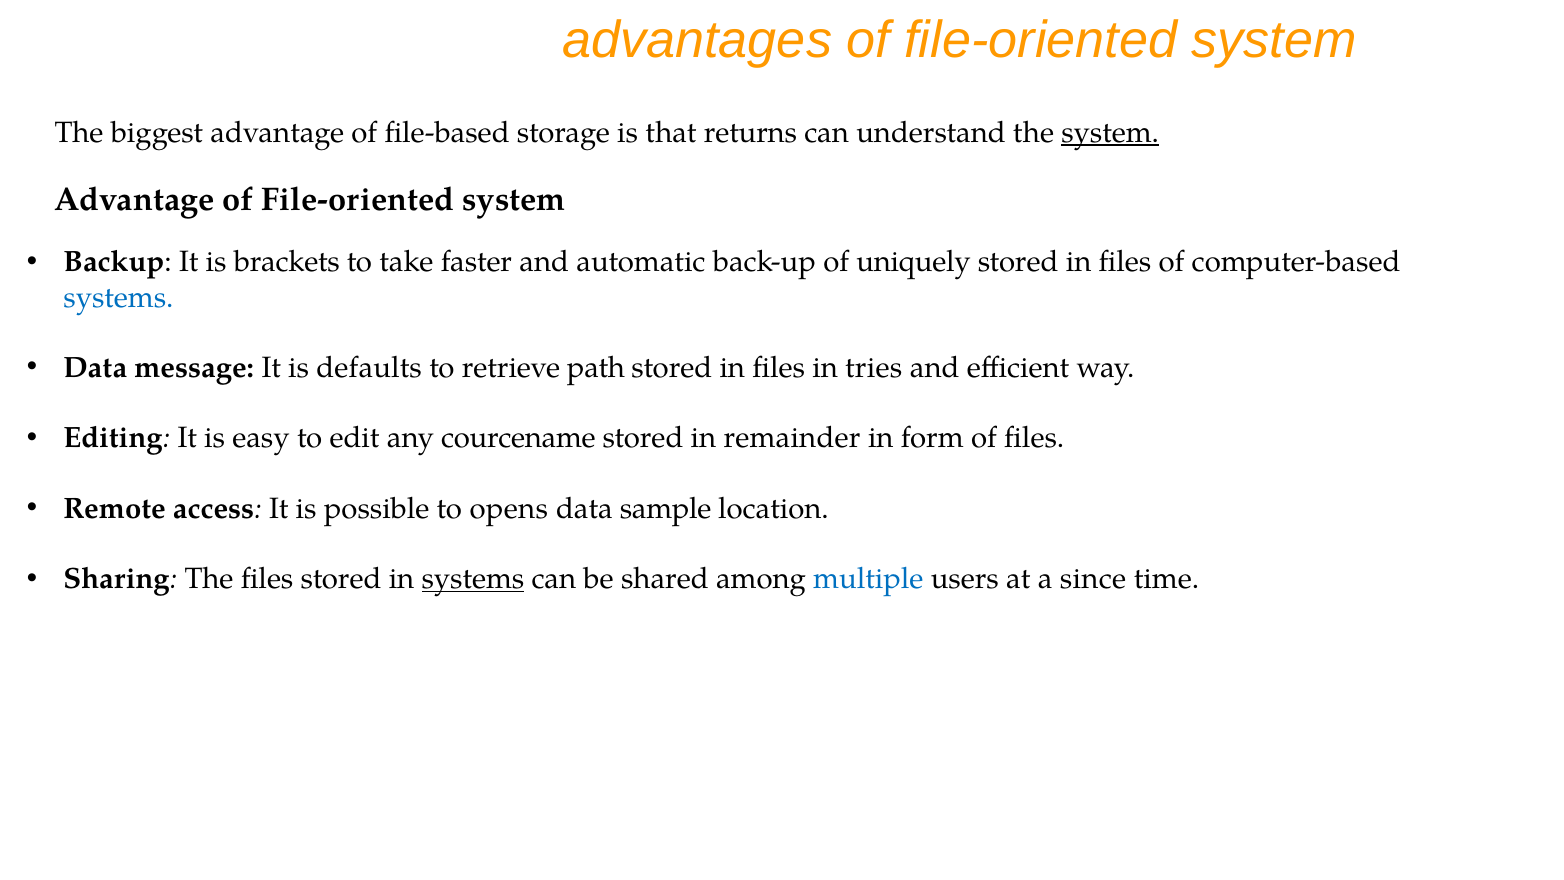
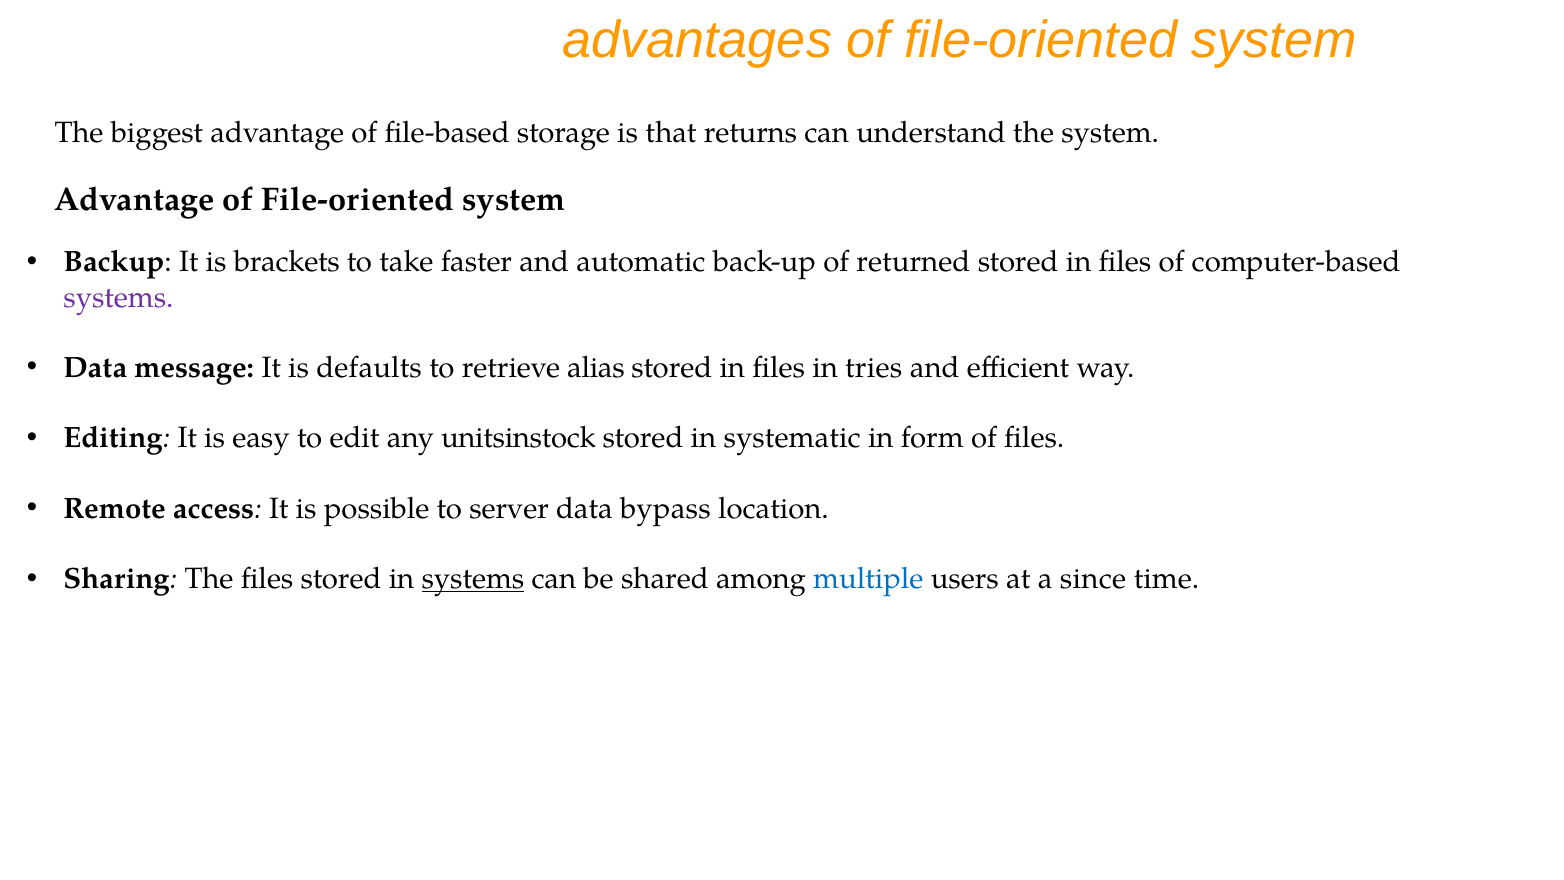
system at (1110, 133) underline: present -> none
uniquely: uniquely -> returned
systems at (118, 297) colour: blue -> purple
path: path -> alias
courcename: courcename -> unitsinstock
remainder: remainder -> systematic
opens: opens -> server
sample: sample -> bypass
